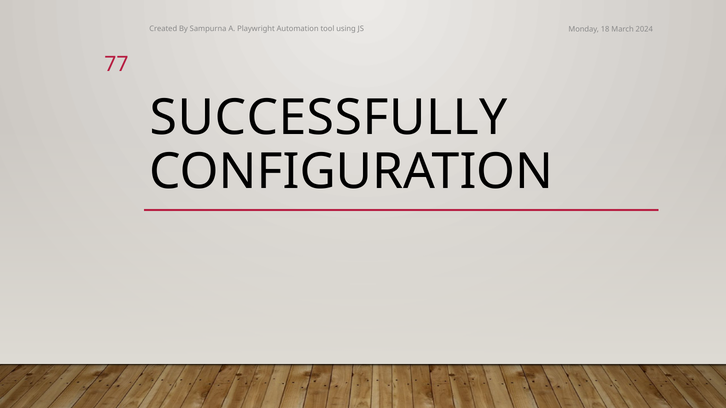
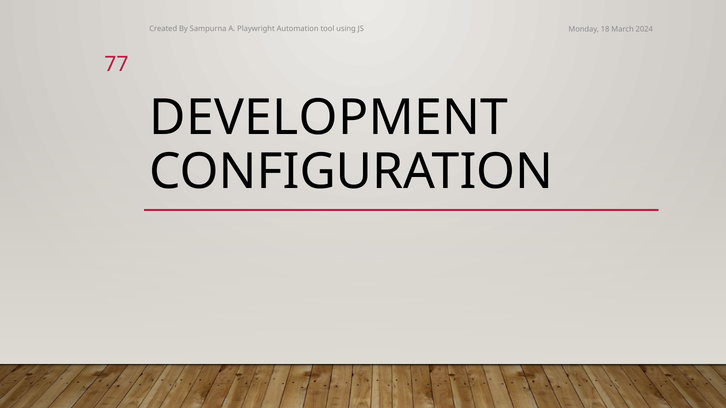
SUCCESSFULLY: SUCCESSFULLY -> DEVELOPMENT
